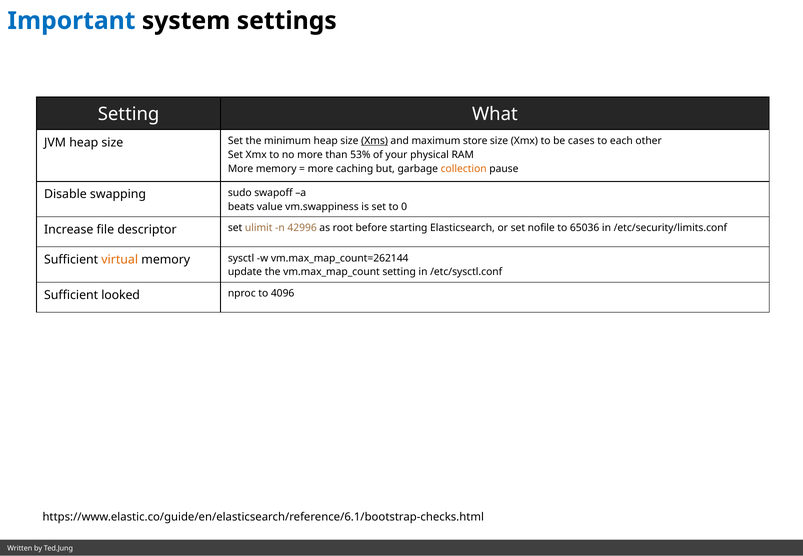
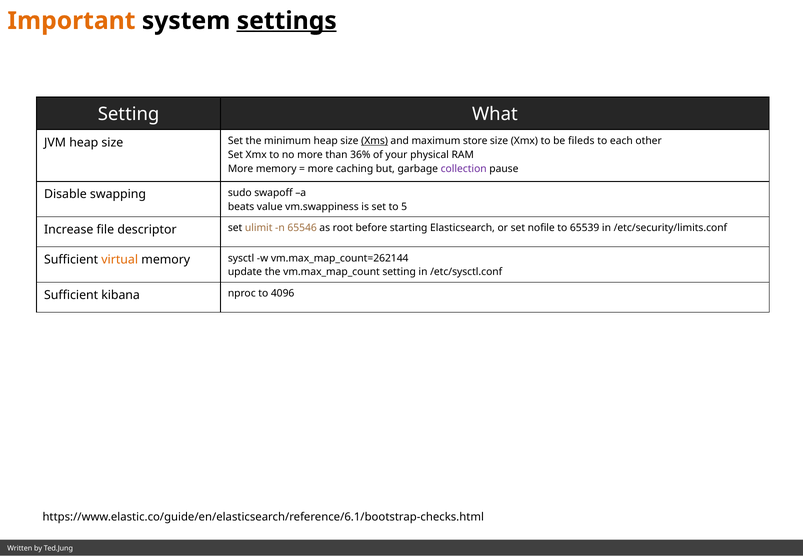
Important colour: blue -> orange
settings underline: none -> present
cases: cases -> fileds
53%: 53% -> 36%
collection colour: orange -> purple
0: 0 -> 5
42996: 42996 -> 65546
65036: 65036 -> 65539
looked: looked -> kibana
